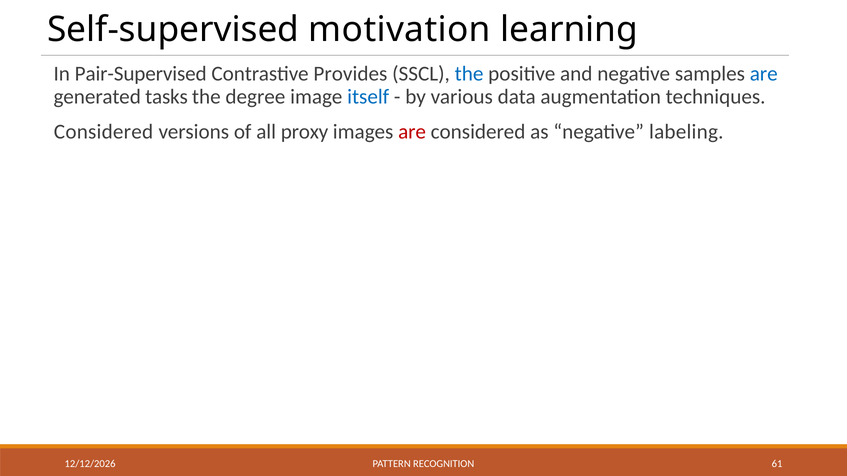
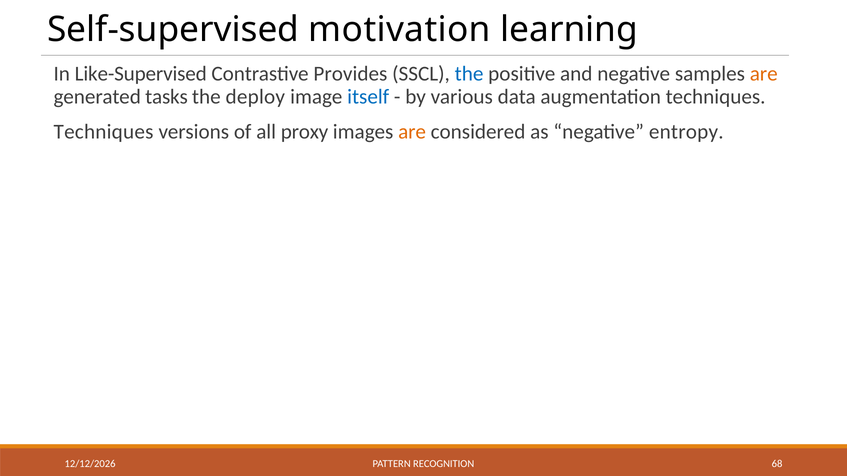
Pair-Supervised: Pair-Supervised -> Like-Supervised
are at (764, 74) colour: blue -> orange
degree: degree -> deploy
Considered at (104, 132): Considered -> Techniques
are at (412, 132) colour: red -> orange
labeling: labeling -> entropy
61: 61 -> 68
